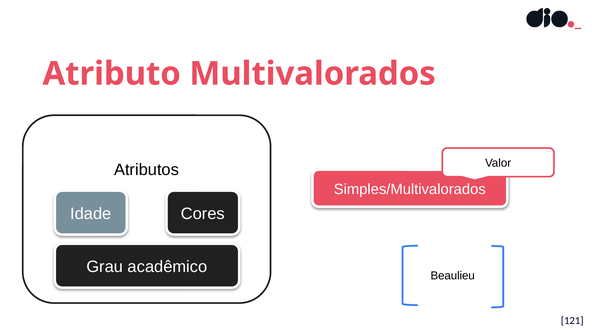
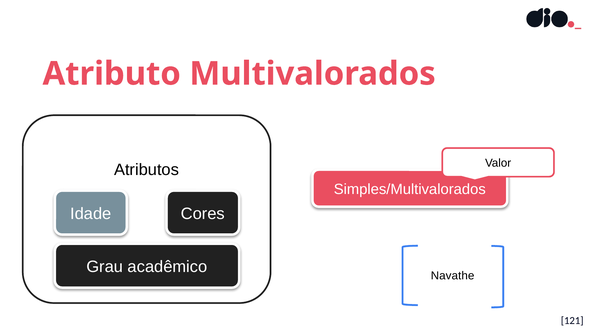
Beaulieu: Beaulieu -> Navathe
